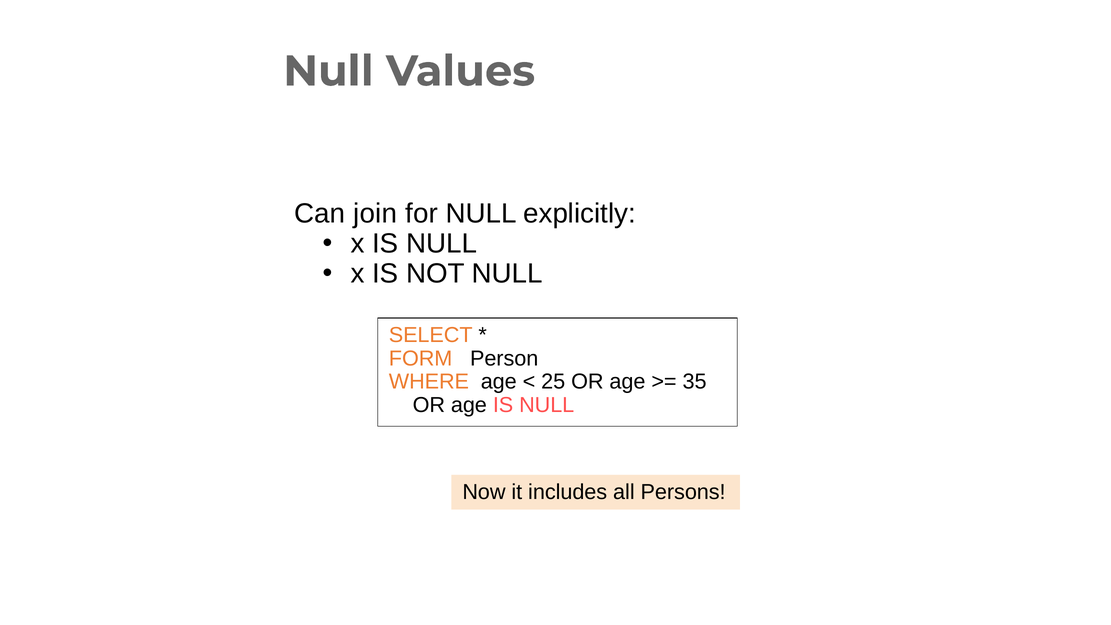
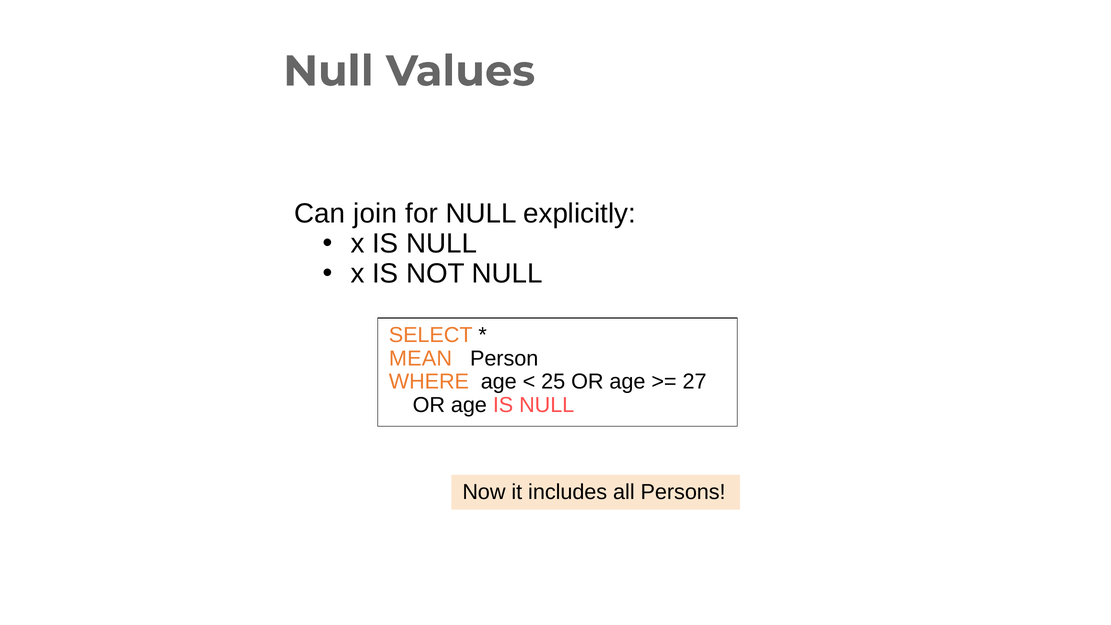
FORM: FORM -> MEAN
35: 35 -> 27
